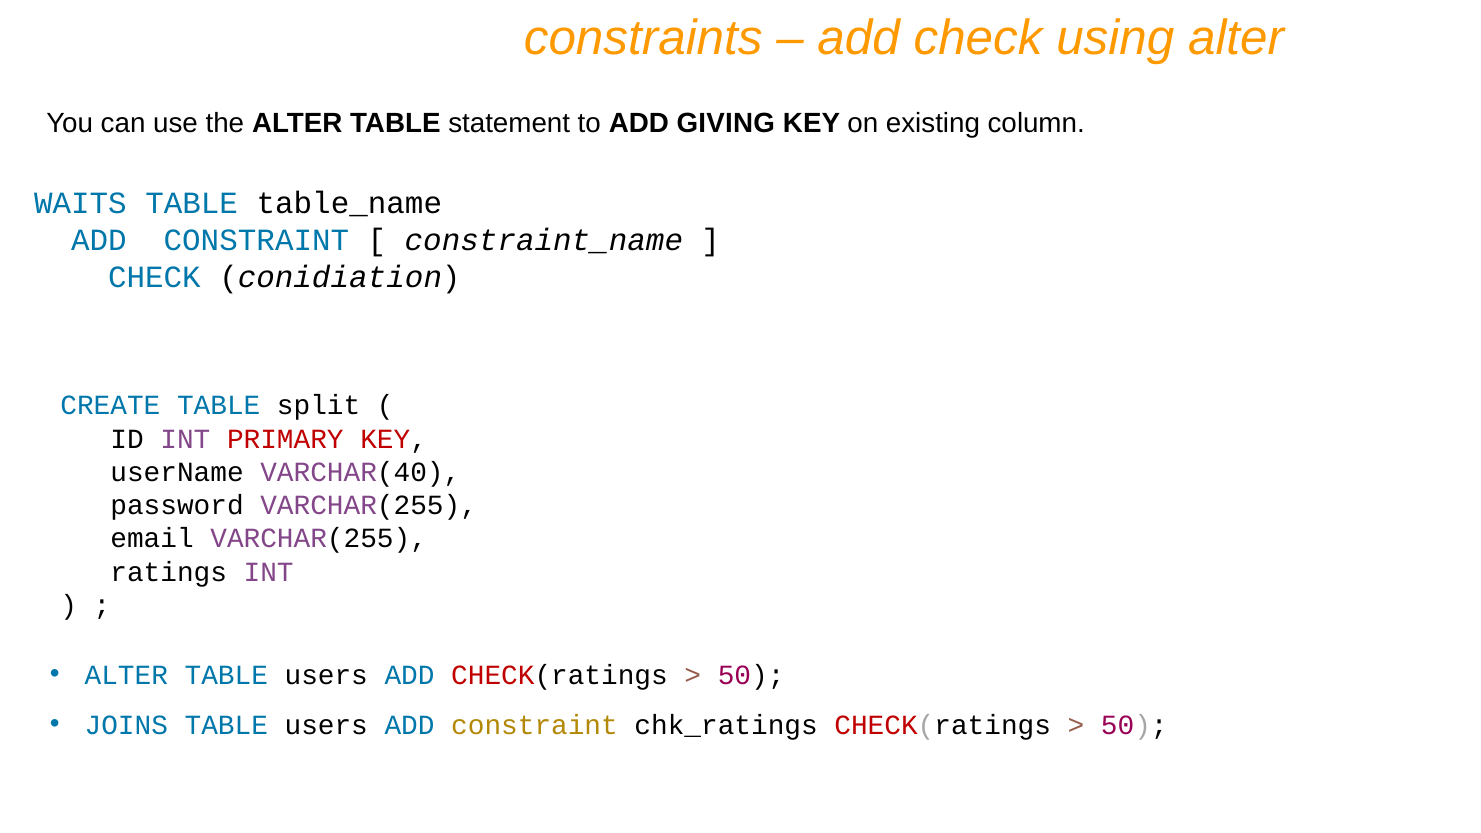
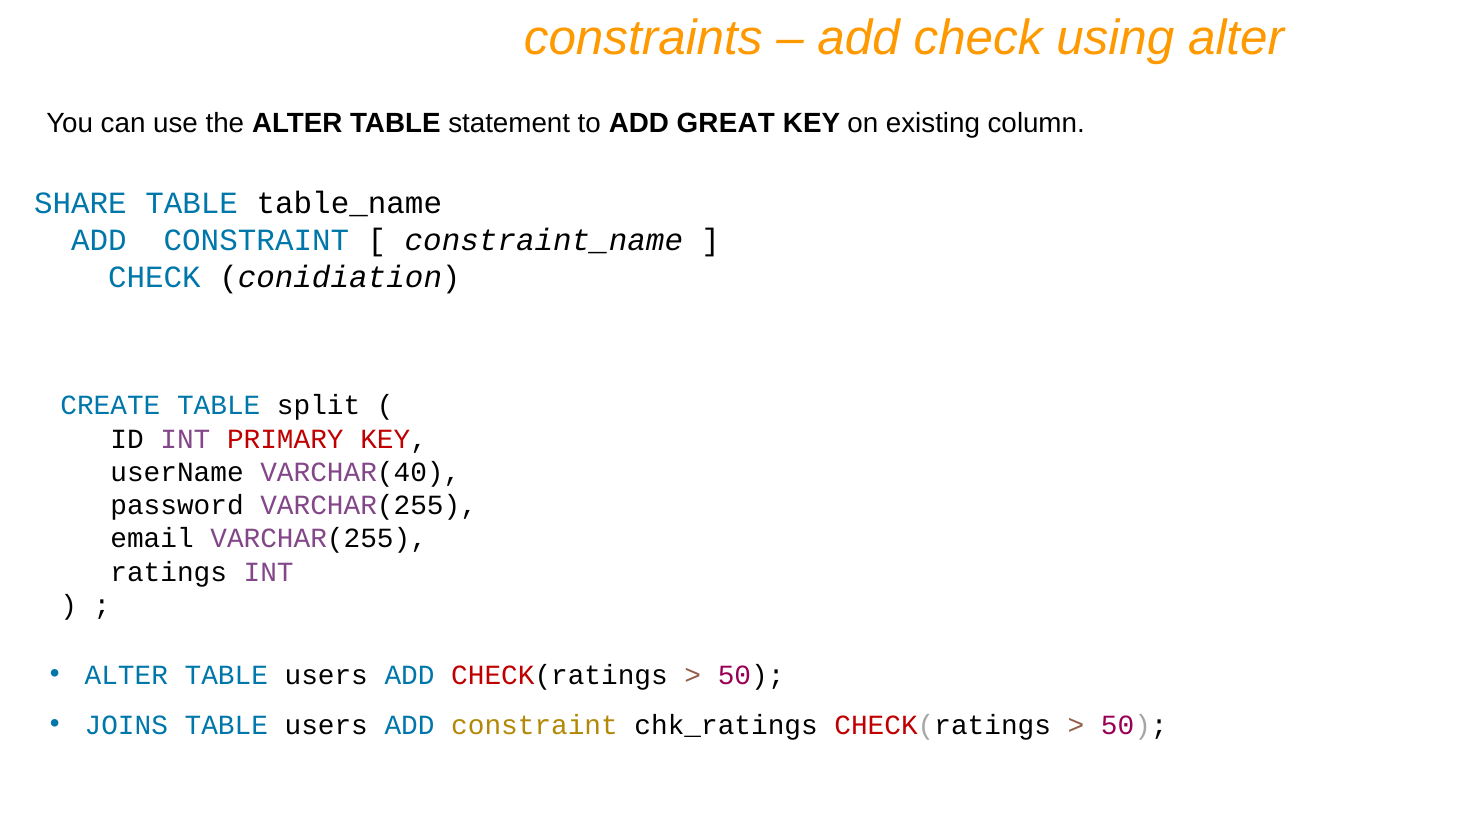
GIVING: GIVING -> GREAT
WAITS: WAITS -> SHARE
